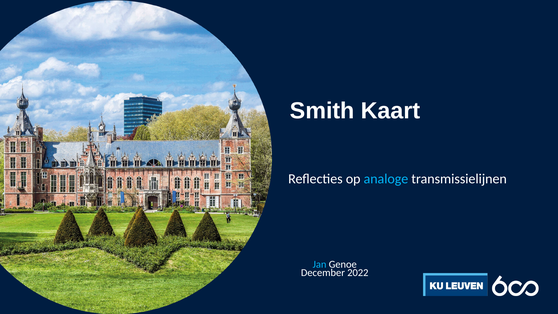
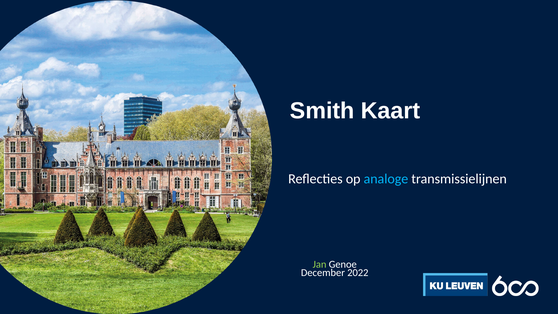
Jan colour: light blue -> light green
